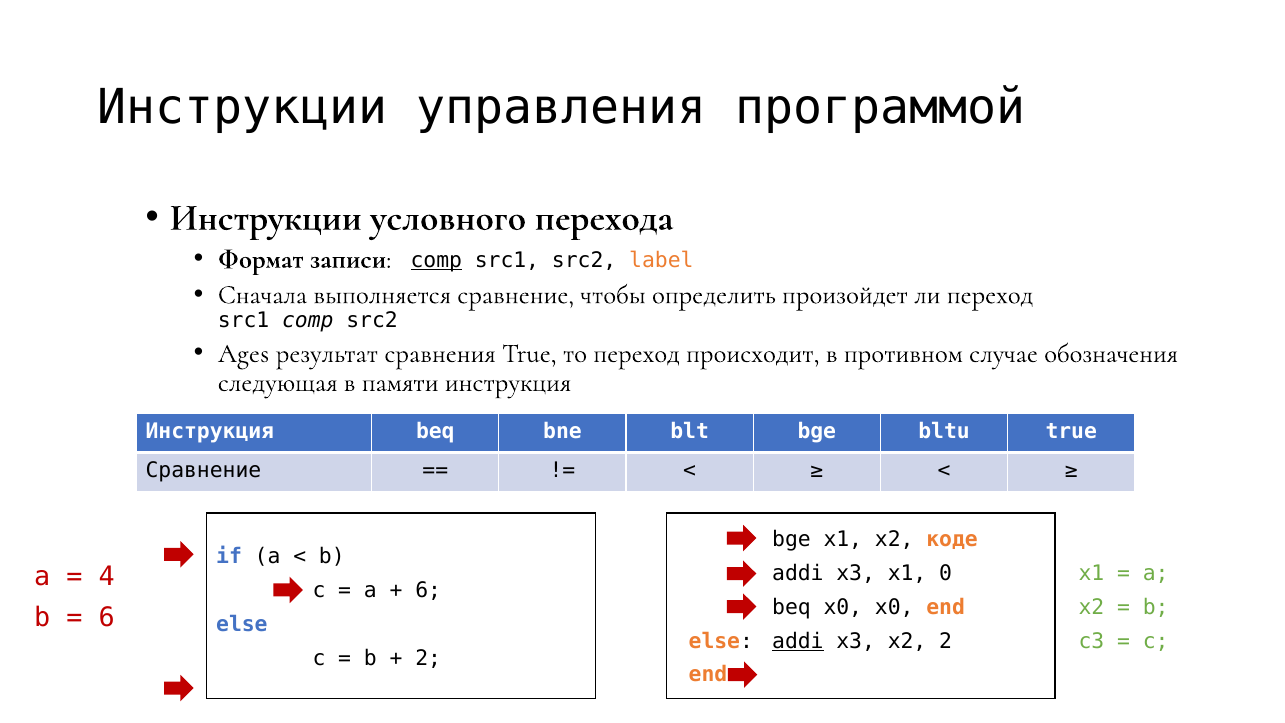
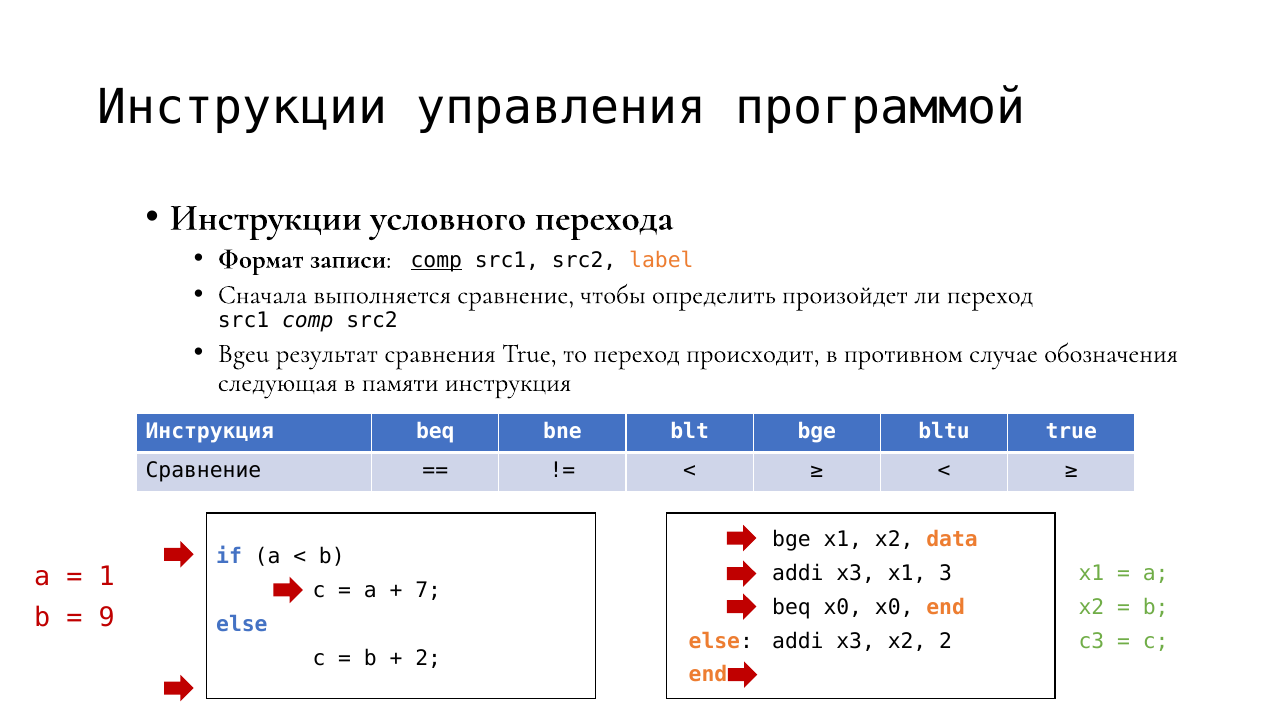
Ages: Ages -> Bgeu
коде: коде -> data
0: 0 -> 3
4: 4 -> 1
6 at (428, 590): 6 -> 7
6 at (107, 617): 6 -> 9
addi at (798, 641) underline: present -> none
